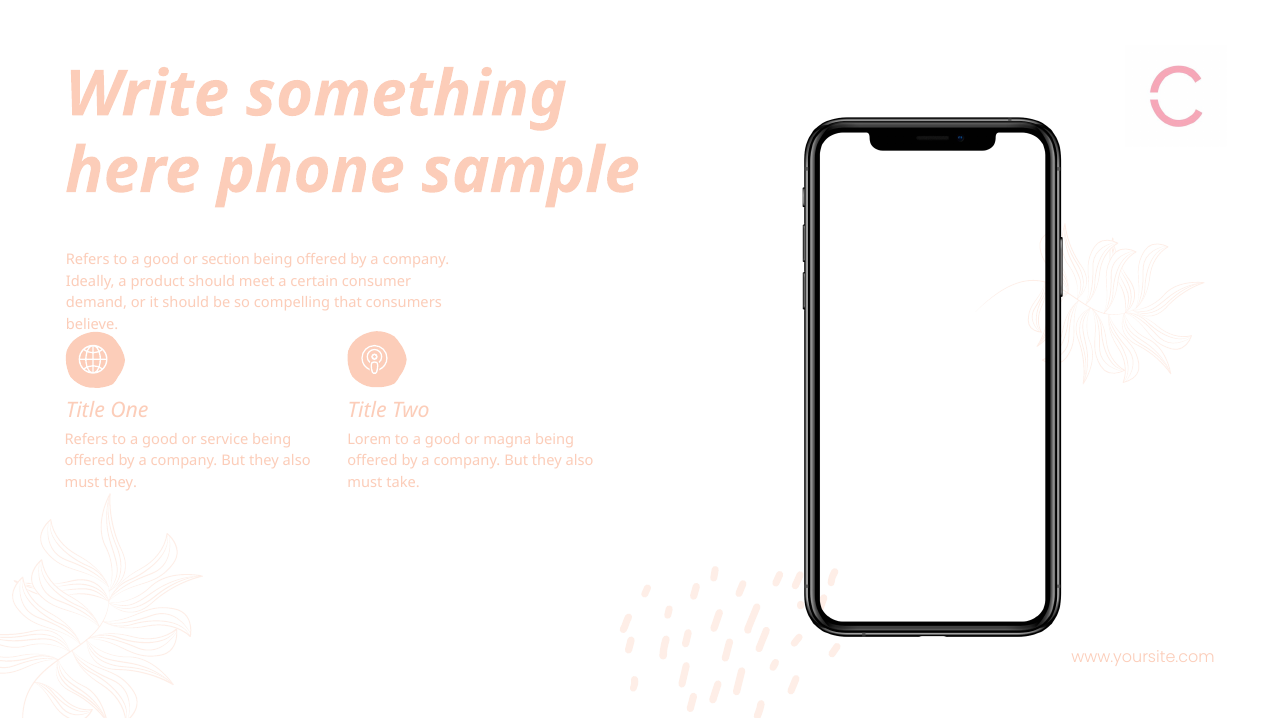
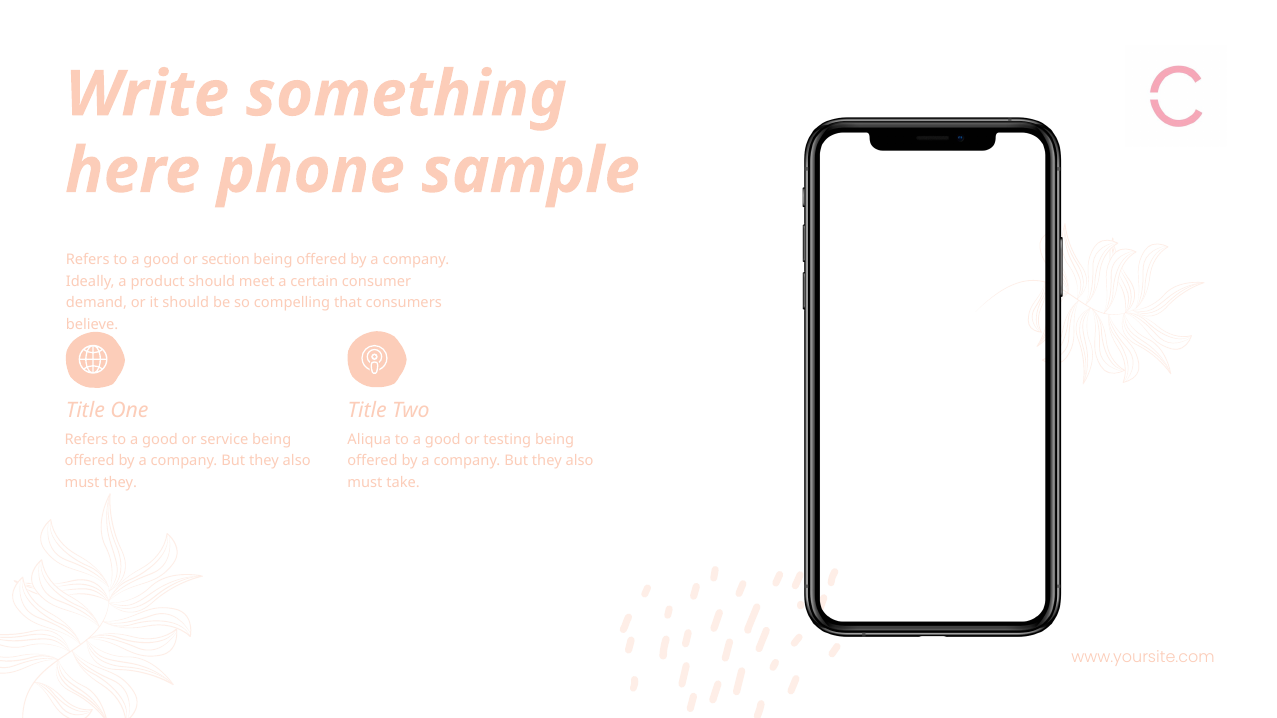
Lorem: Lorem -> Aliqua
magna: magna -> testing
